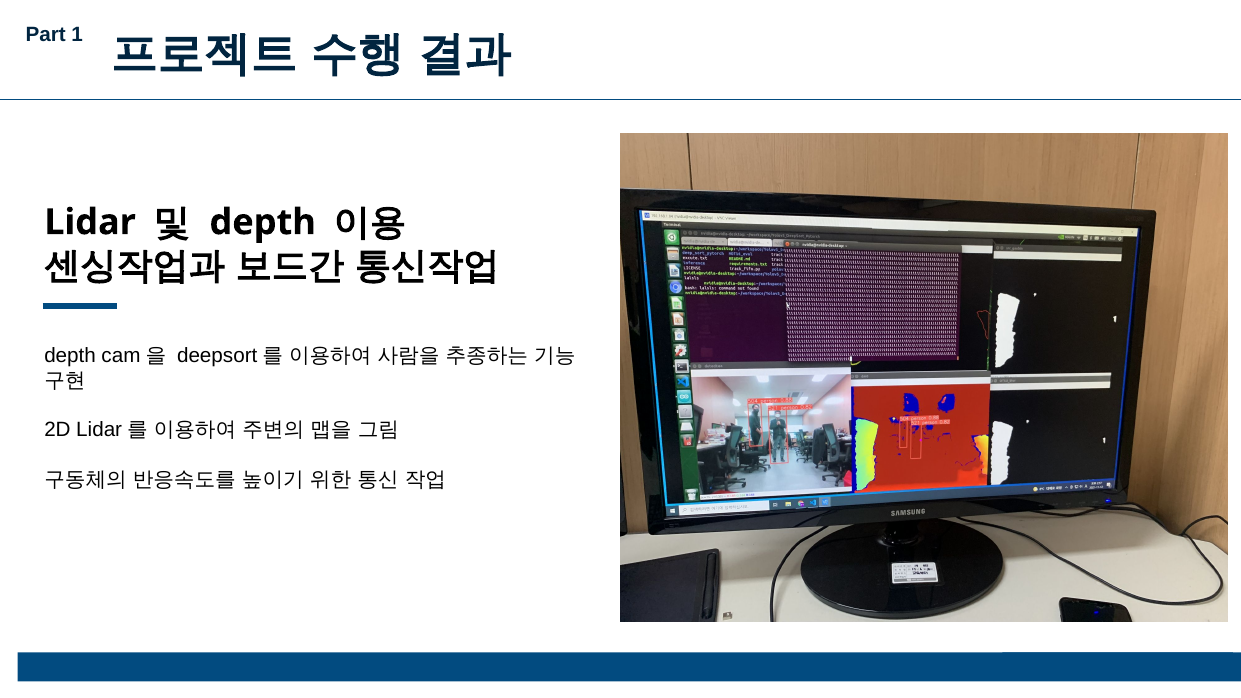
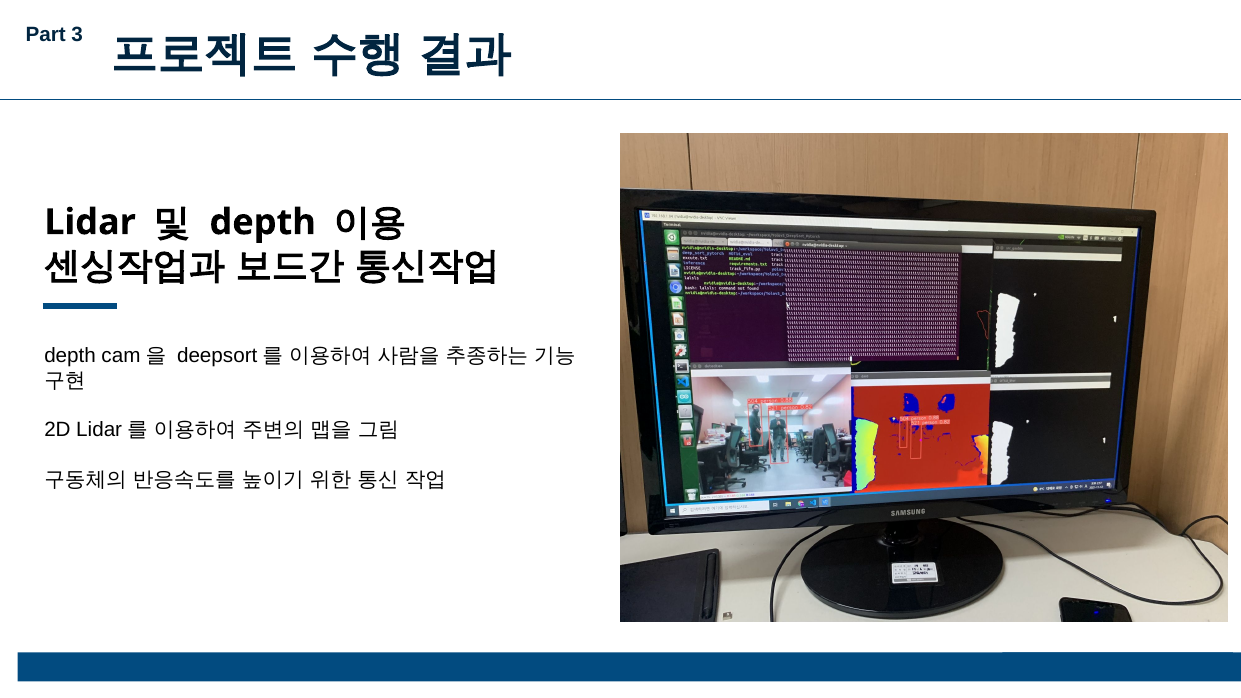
1: 1 -> 3
